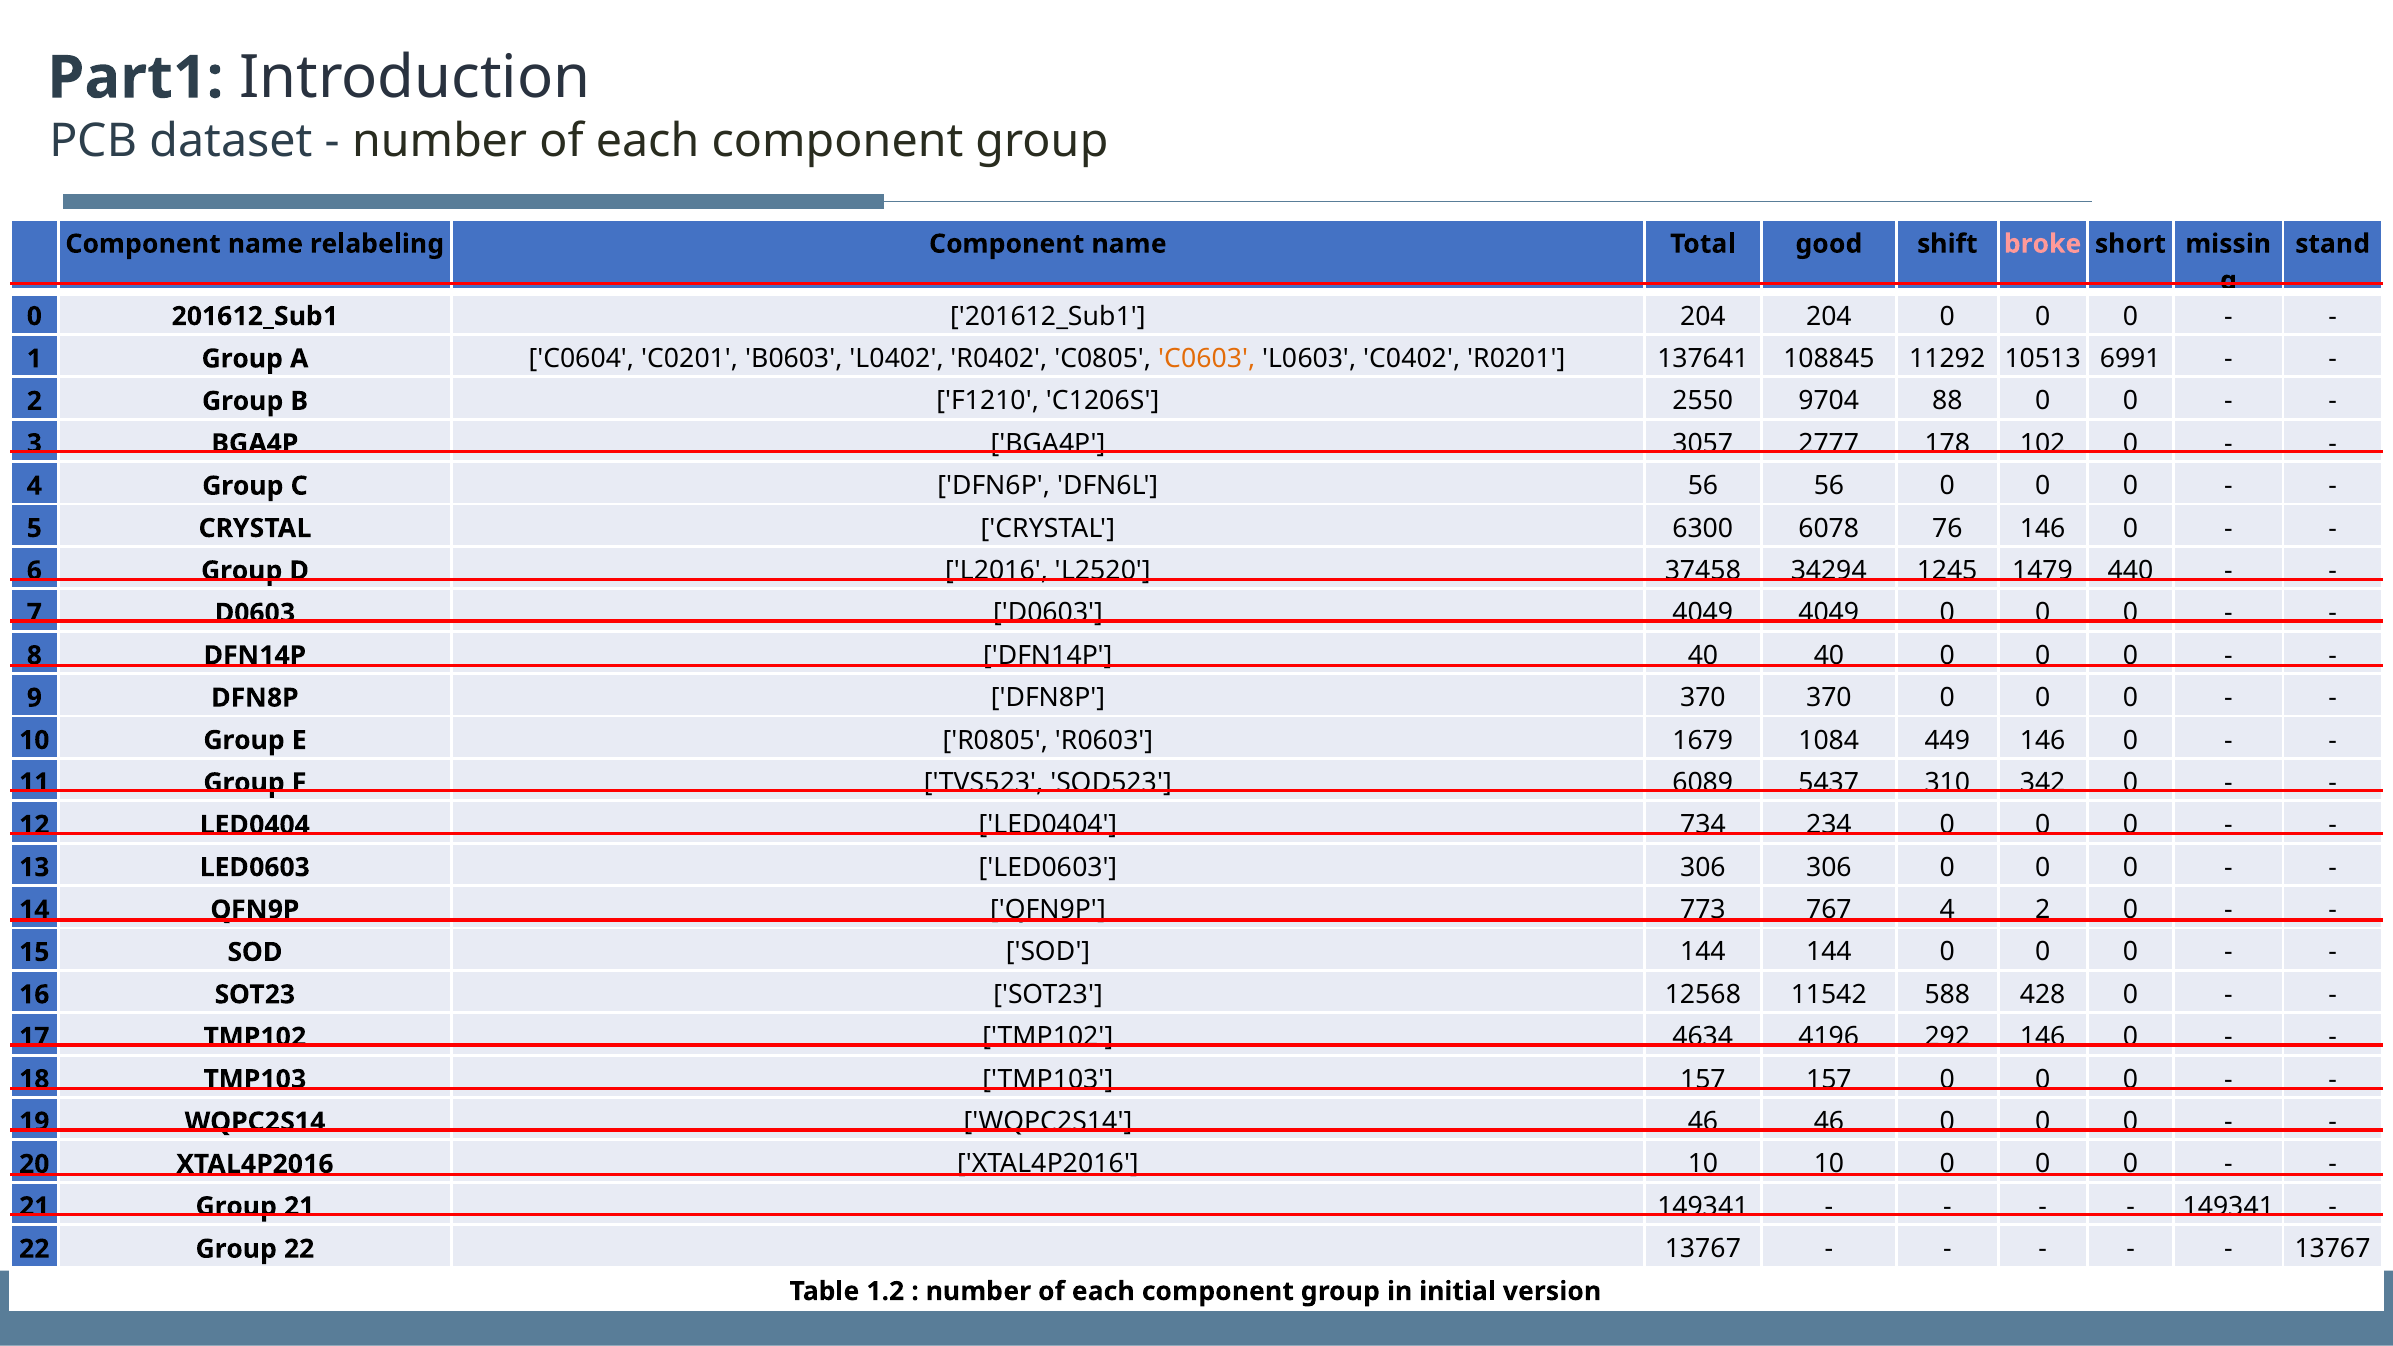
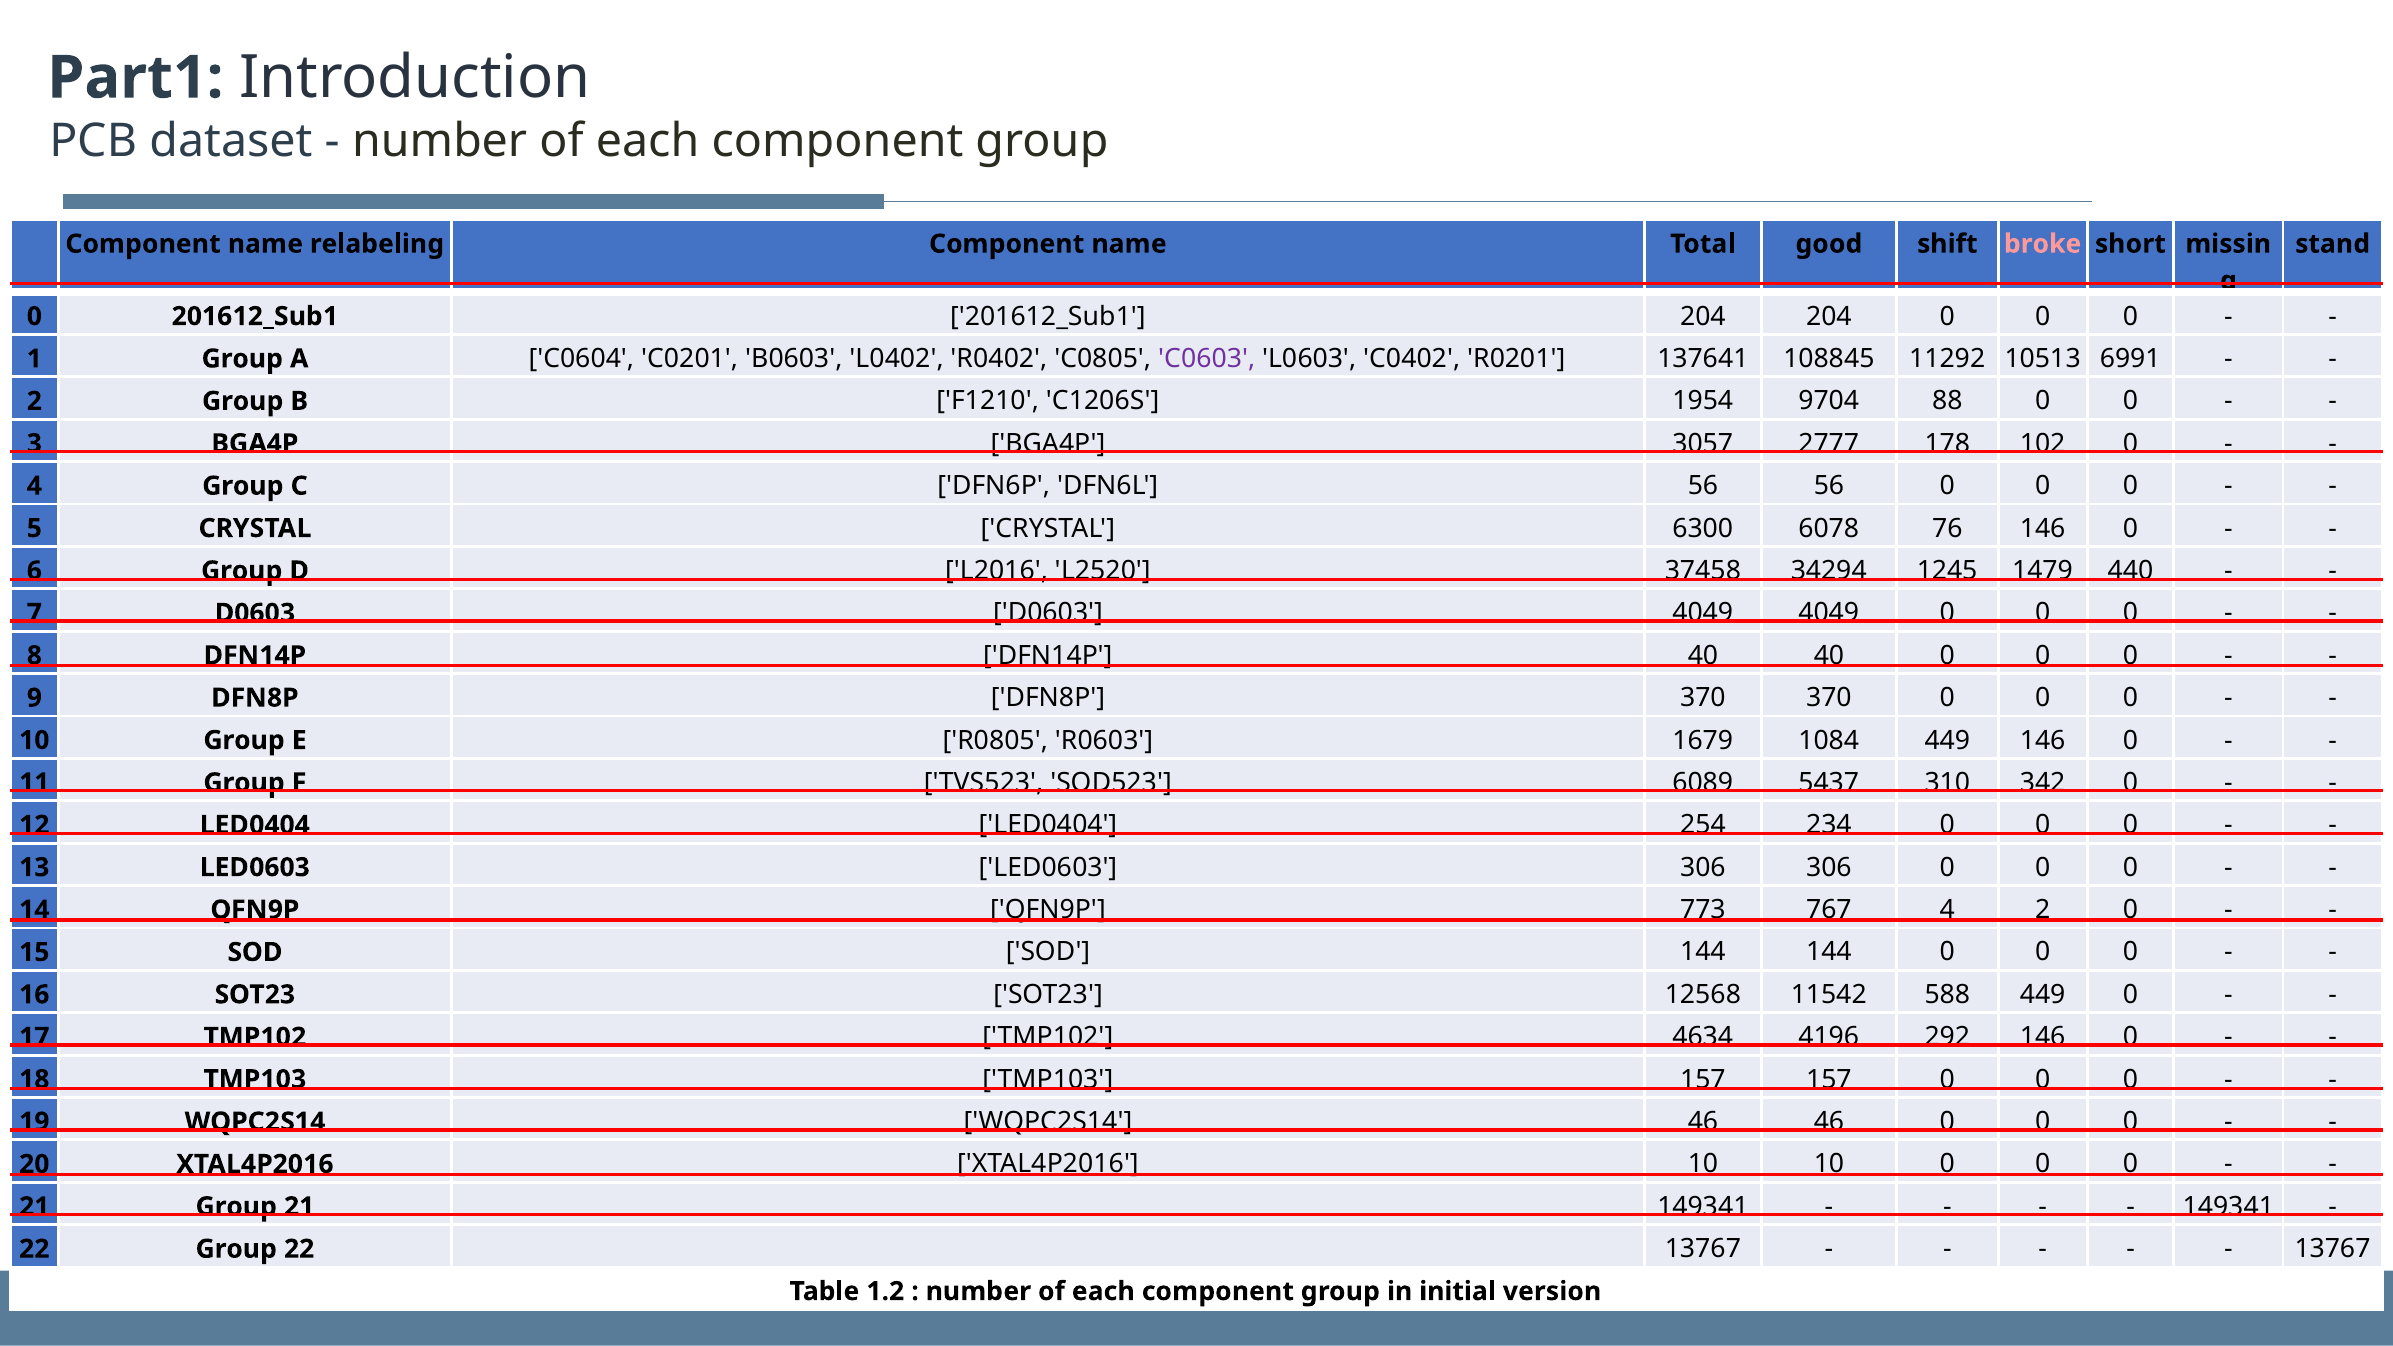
C0603 colour: orange -> purple
2550: 2550 -> 1954
734: 734 -> 254
588 428: 428 -> 449
